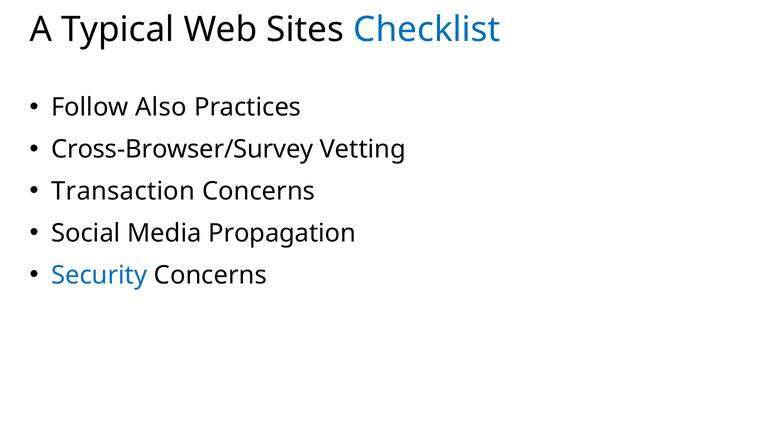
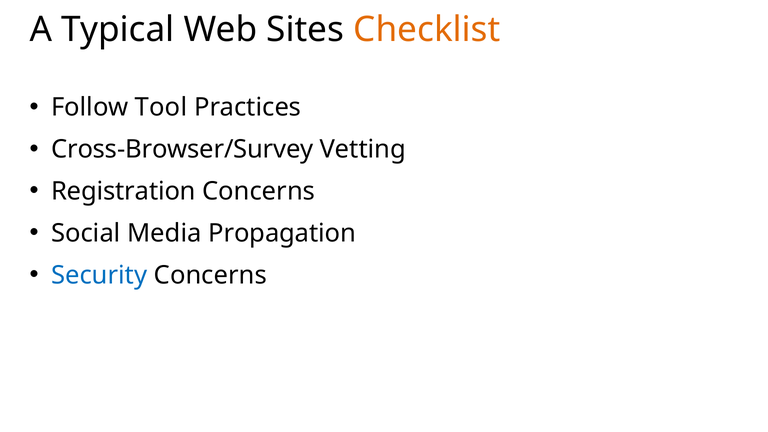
Checklist colour: blue -> orange
Also: Also -> Tool
Transaction: Transaction -> Registration
